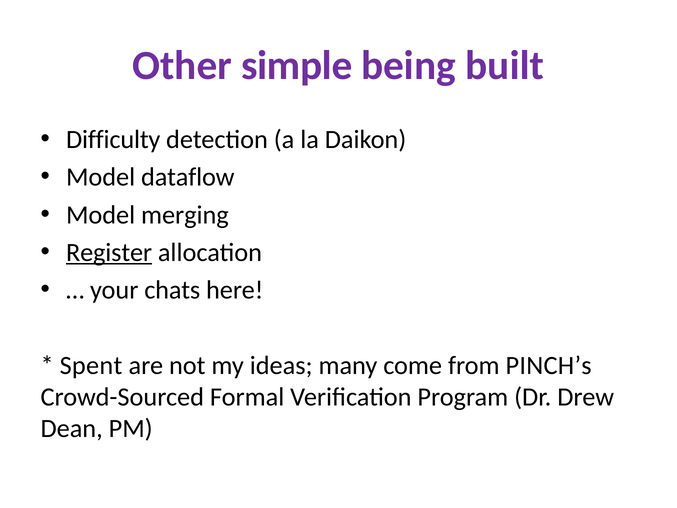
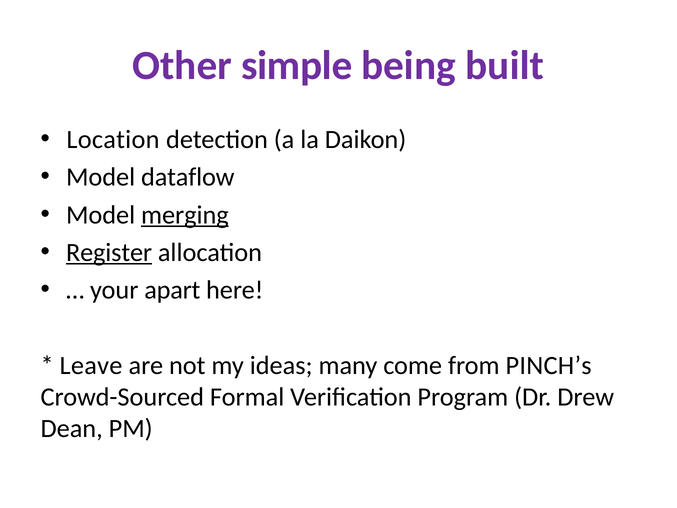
Difficulty: Difficulty -> Location
merging underline: none -> present
chats: chats -> apart
Spent: Spent -> Leave
